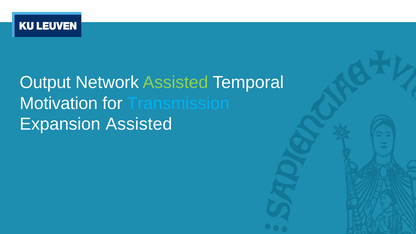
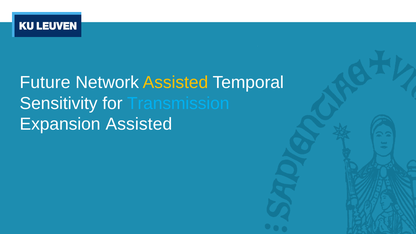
Output: Output -> Future
Assisted at (175, 83) colour: light green -> yellow
Motivation: Motivation -> Sensitivity
